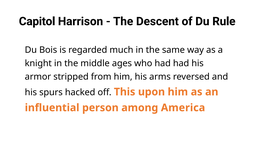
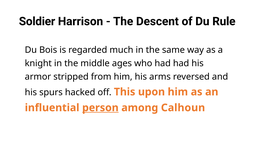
Capitol: Capitol -> Soldier
person underline: none -> present
America: America -> Calhoun
